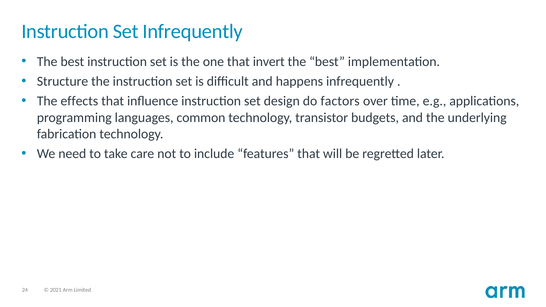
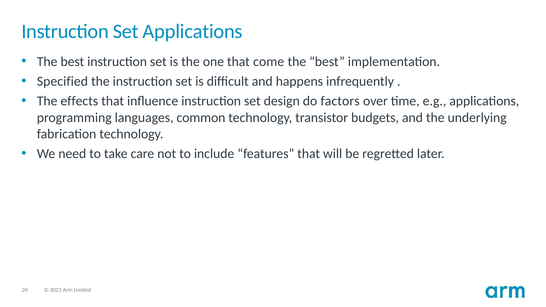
Set Infrequently: Infrequently -> Applications
invert: invert -> come
Structure: Structure -> Specified
